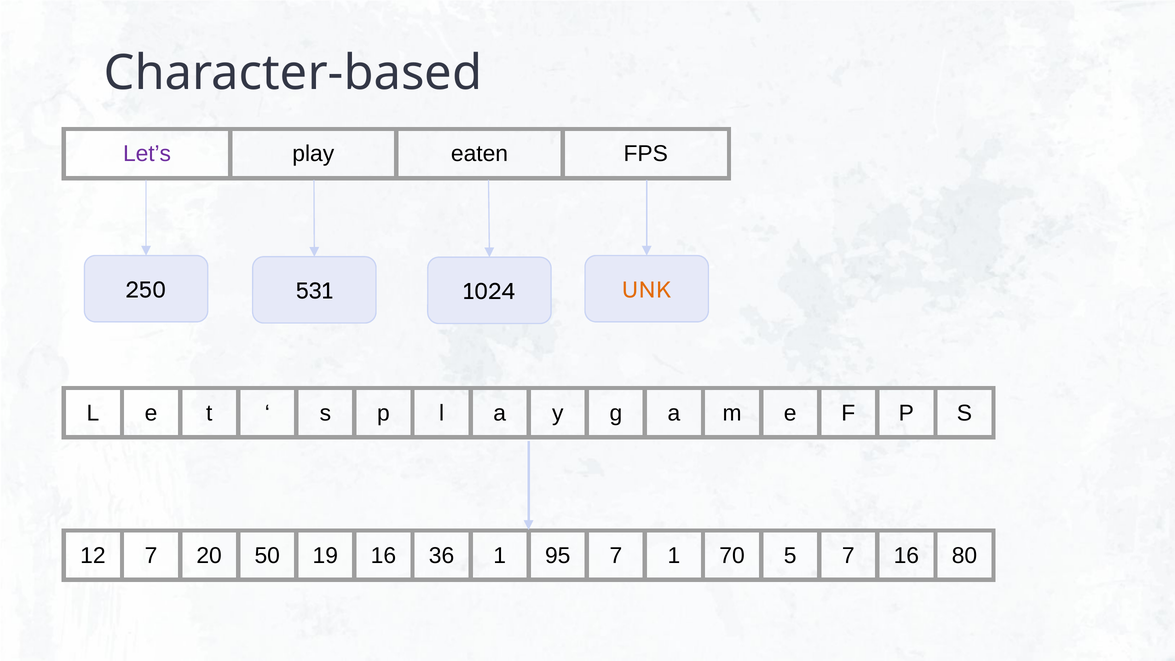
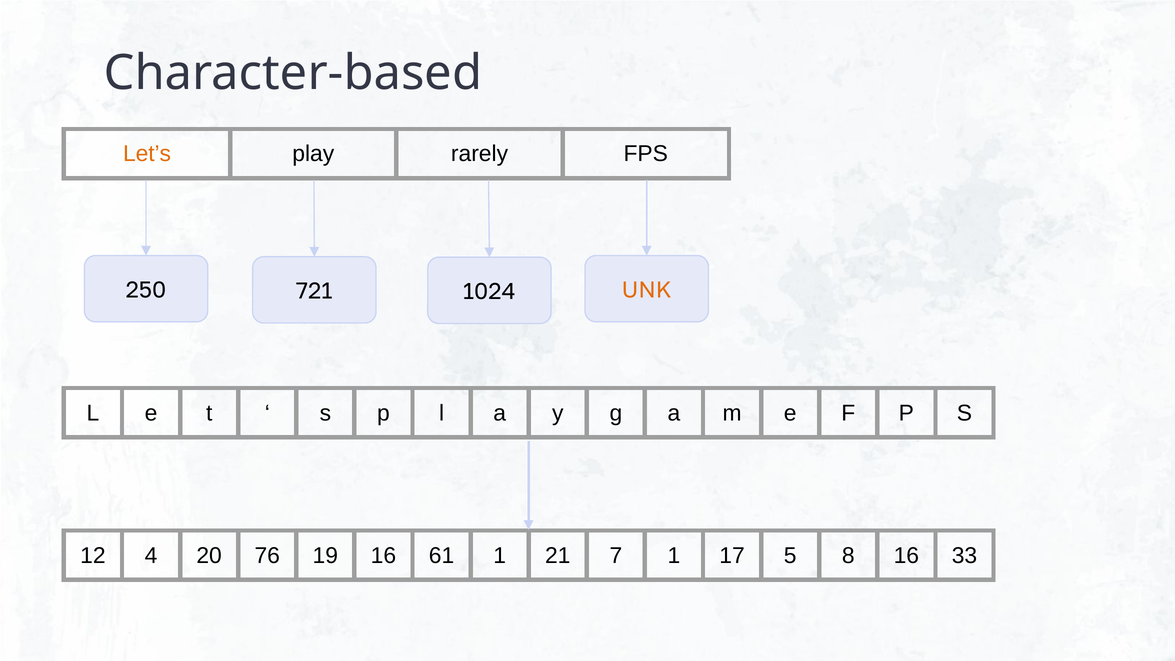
Let’s colour: purple -> orange
eaten: eaten -> rarely
531: 531 -> 721
12 7: 7 -> 4
50: 50 -> 76
36: 36 -> 61
95: 95 -> 21
70: 70 -> 17
5 7: 7 -> 8
80: 80 -> 33
